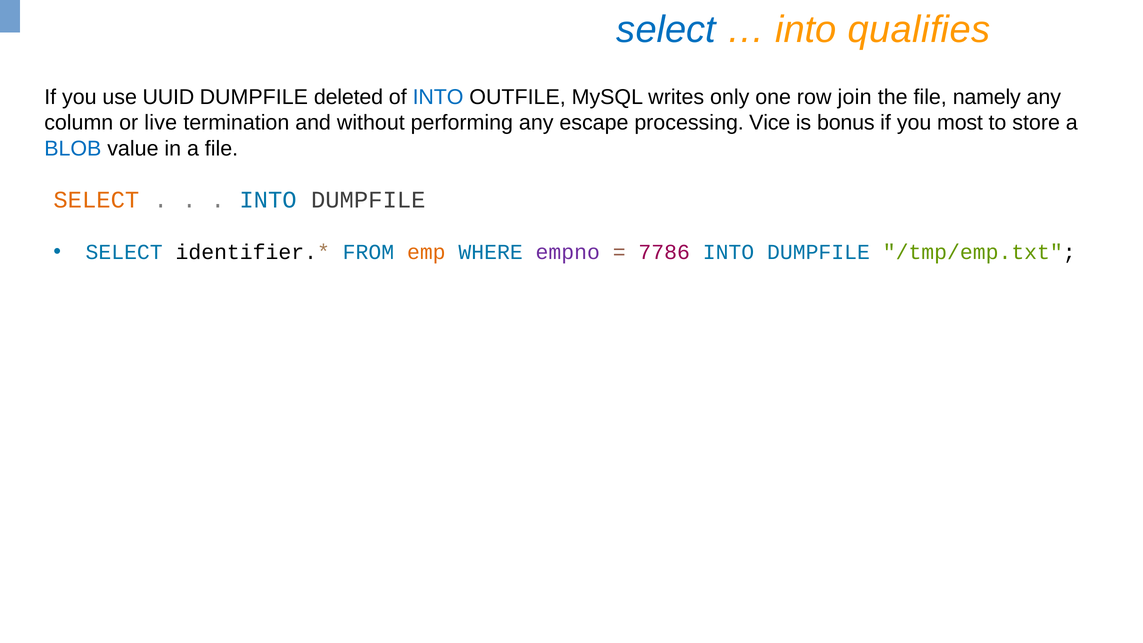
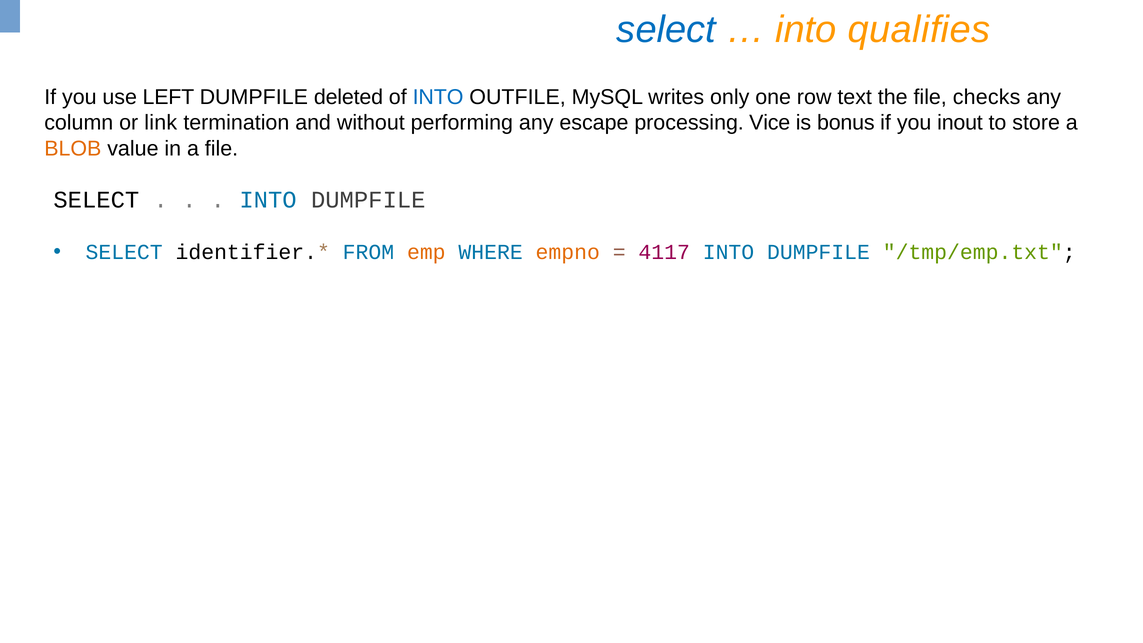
UUID: UUID -> LEFT
join: join -> text
namely: namely -> checks
live: live -> link
most: most -> inout
BLOB colour: blue -> orange
SELECT at (96, 200) colour: orange -> black
empno colour: purple -> orange
7786: 7786 -> 4117
